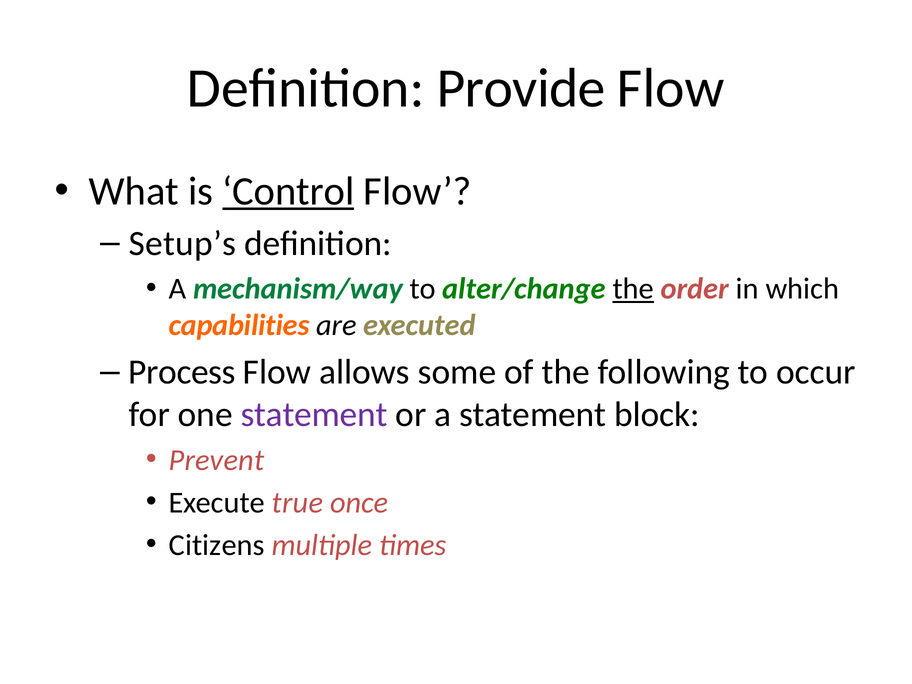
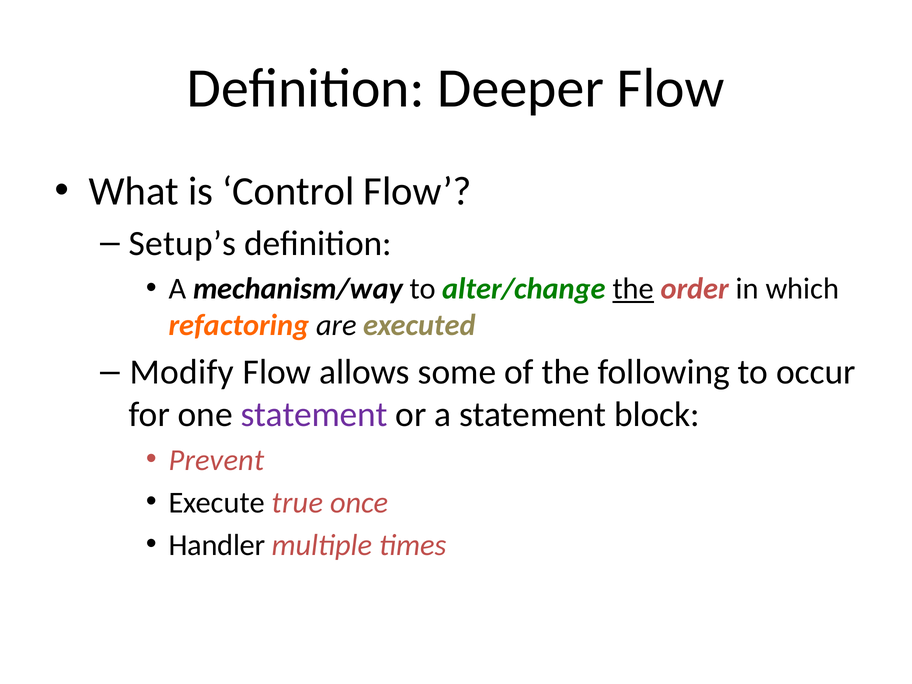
Provide: Provide -> Deeper
Control underline: present -> none
mechanism/way colour: green -> black
capabilities: capabilities -> refactoring
Process: Process -> Modify
Citizens: Citizens -> Handler
